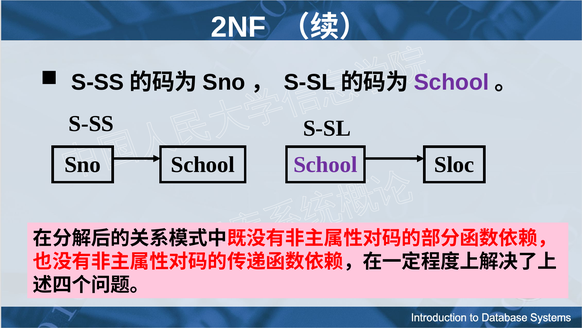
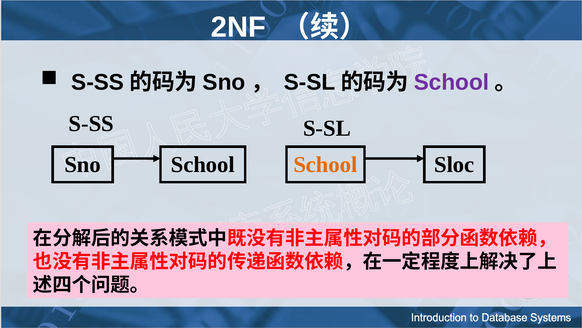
School at (325, 164) colour: purple -> orange
